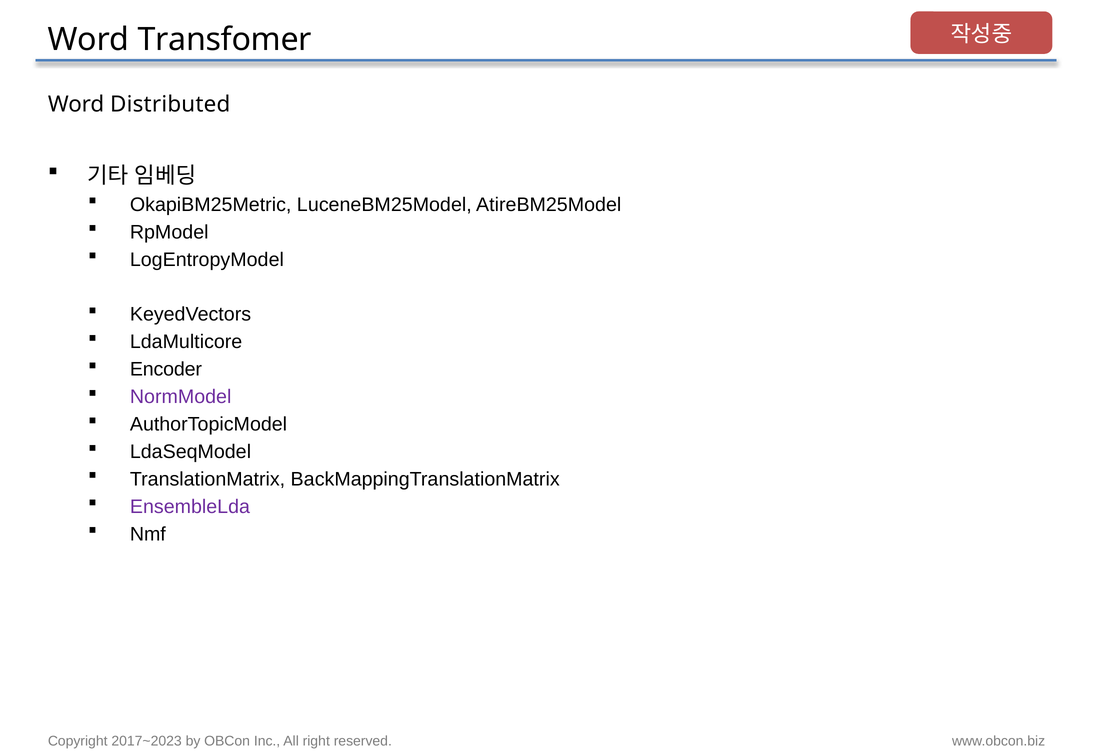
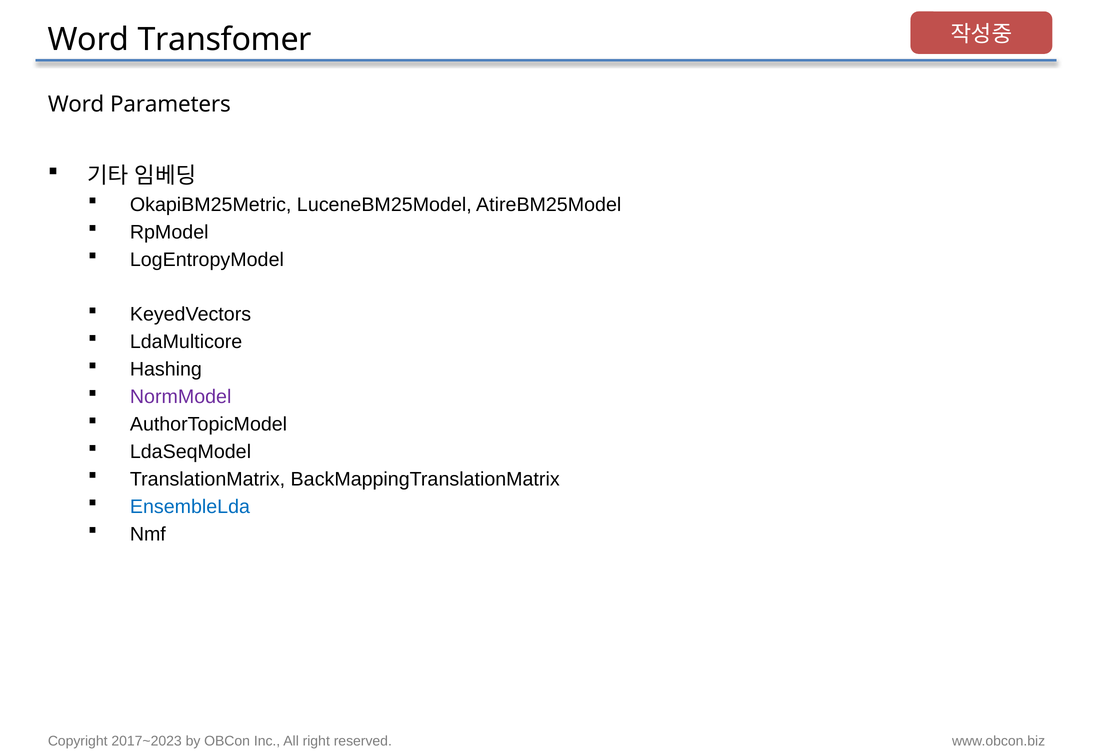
Distributed: Distributed -> Parameters
Encoder: Encoder -> Hashing
EnsembleLda colour: purple -> blue
